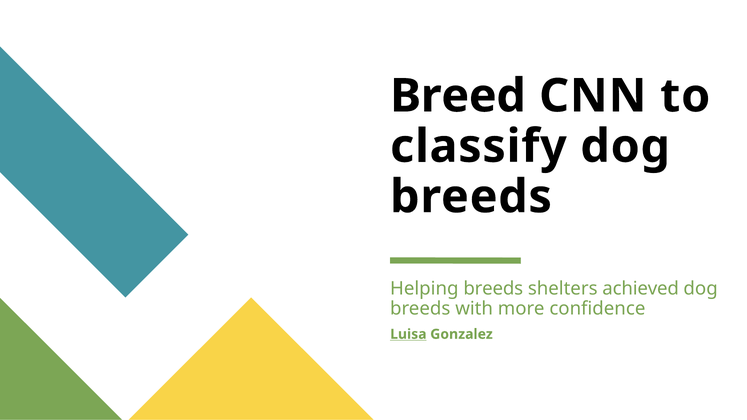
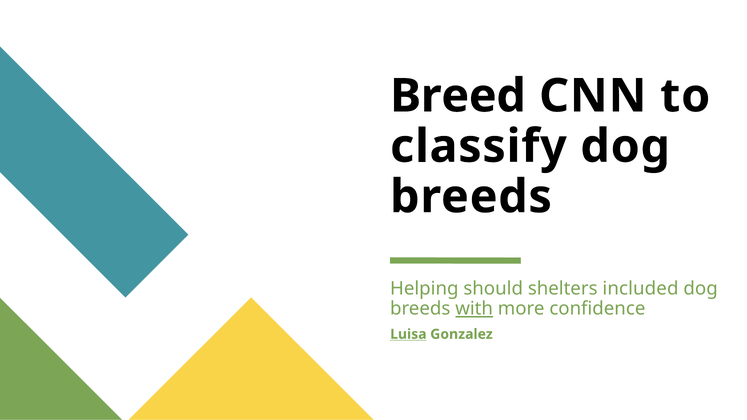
Helping breeds: breeds -> should
achieved: achieved -> included
with underline: none -> present
